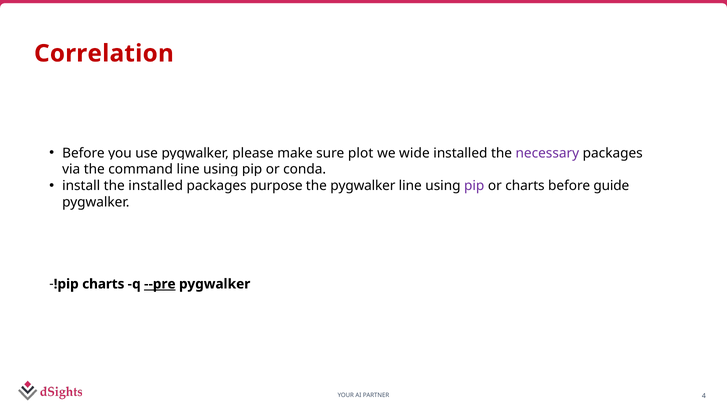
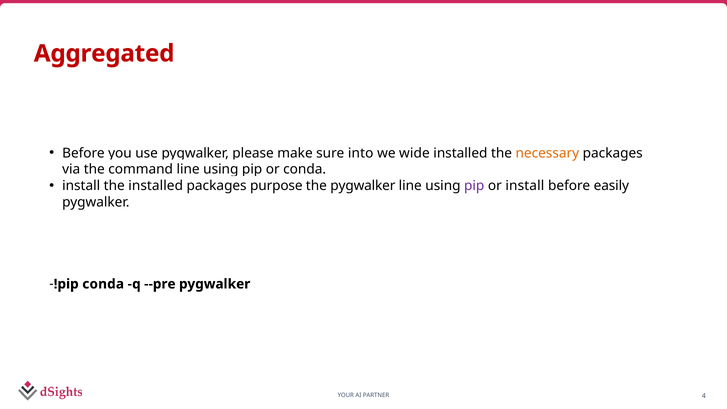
Correlation: Correlation -> Aggregated
plot: plot -> into
necessary colour: purple -> orange
or charts: charts -> install
guide: guide -> easily
charts at (103, 284): charts -> conda
--pre underline: present -> none
